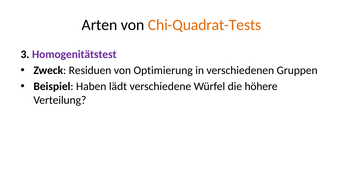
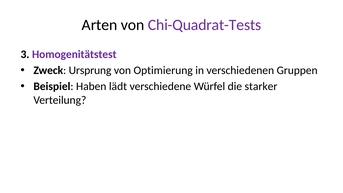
Chi-Quadrat-Tests colour: orange -> purple
Residuen: Residuen -> Ursprung
höhere: höhere -> starker
